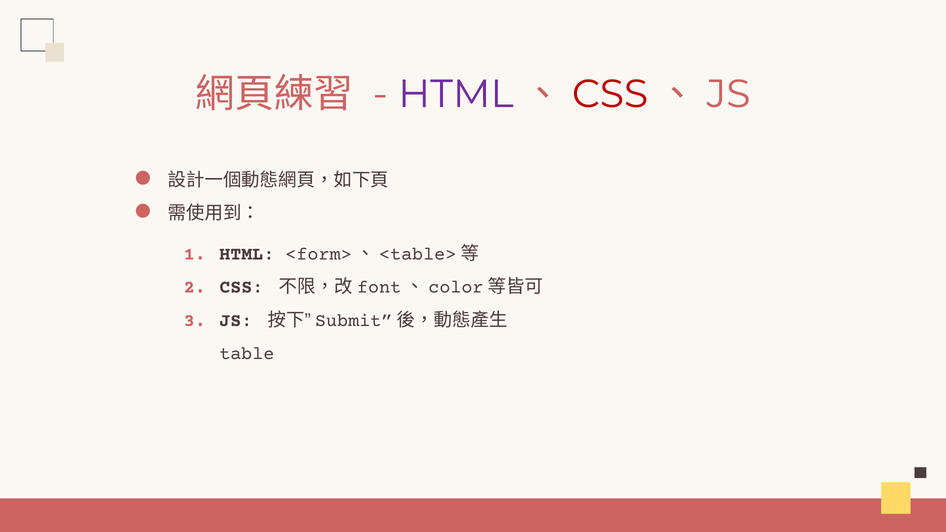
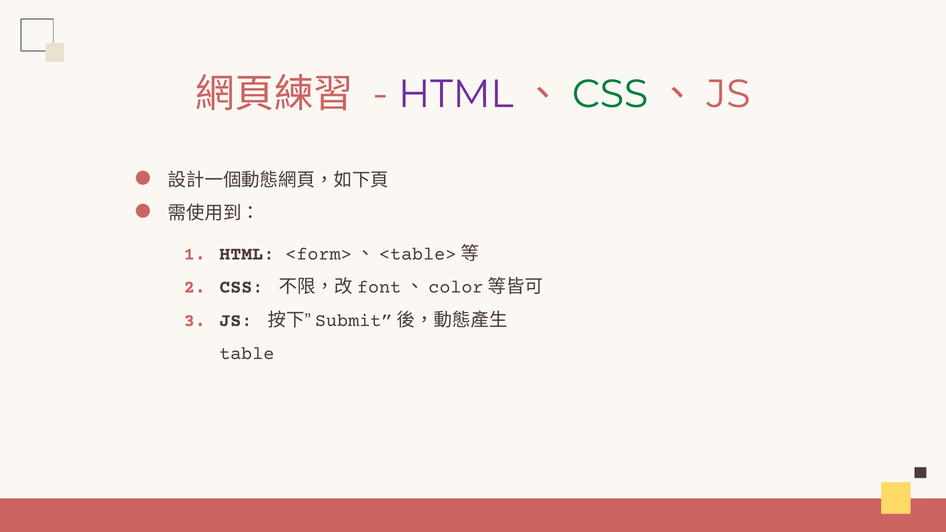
CSS at (610, 94) colour: red -> green
